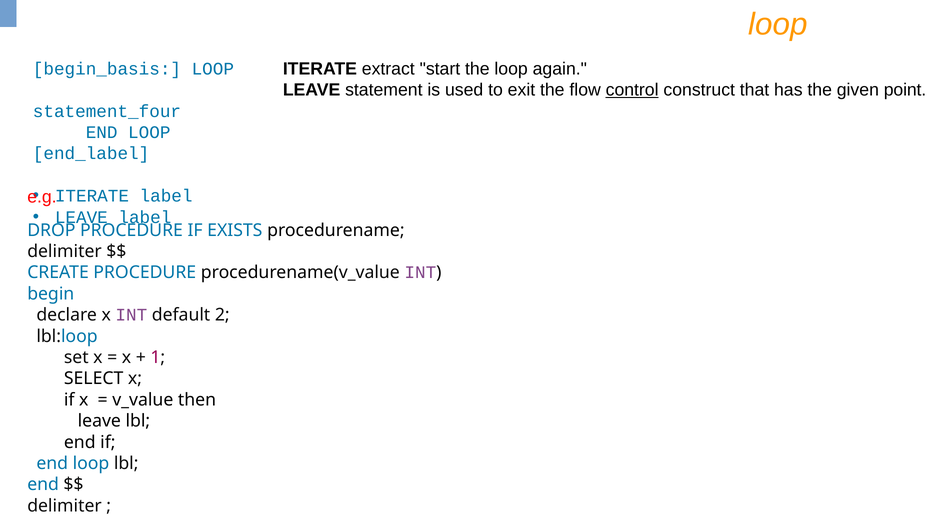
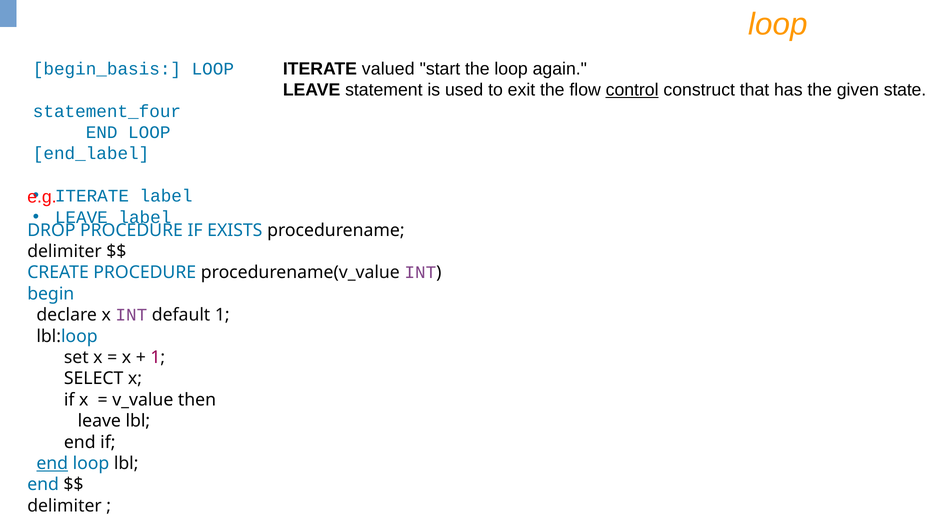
extract: extract -> valued
point: point -> state
default 2: 2 -> 1
end at (52, 463) underline: none -> present
